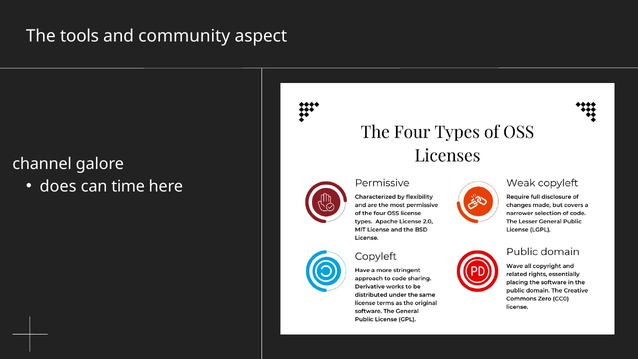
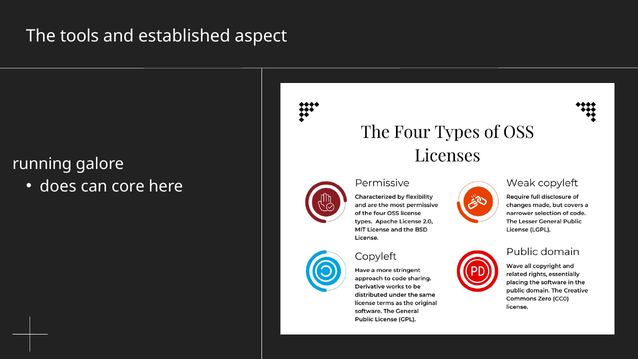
community: community -> established
channel: channel -> running
time: time -> core
